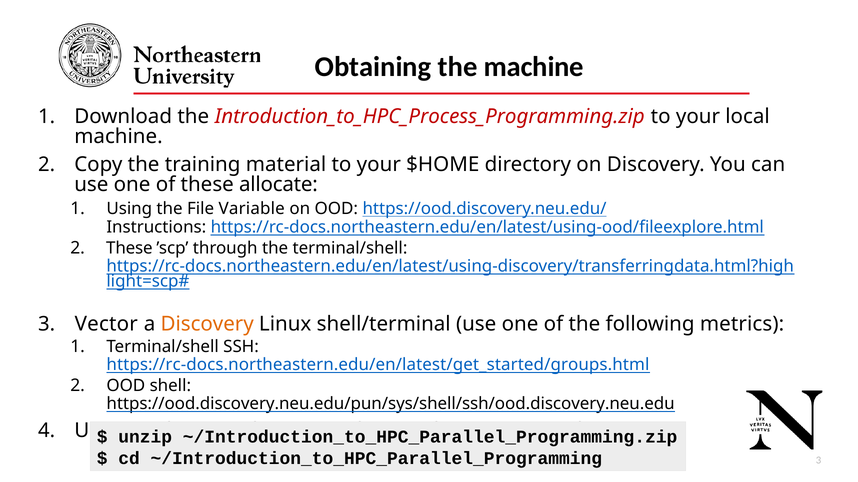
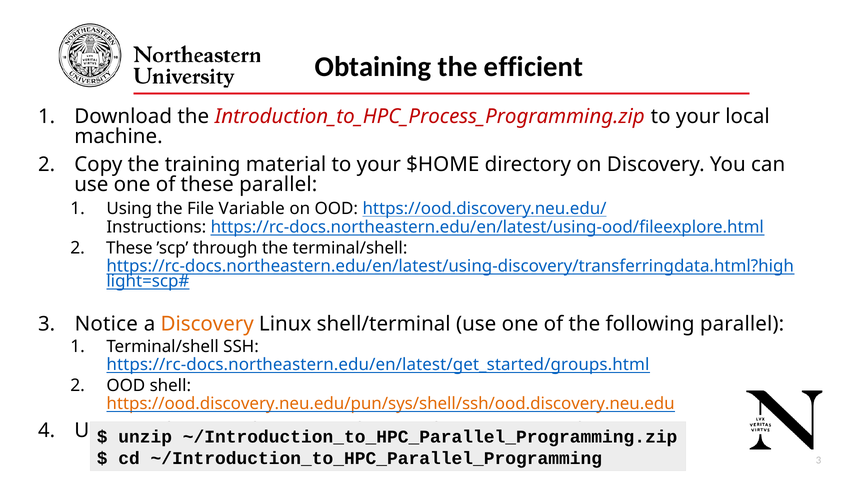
the machine: machine -> efficient
these allocate: allocate -> parallel
Vector: Vector -> Notice
following metrics: metrics -> parallel
https://ood.discovery.neu.edu/pun/sys/shell/ssh/ood.discovery.neu.edu colour: black -> orange
